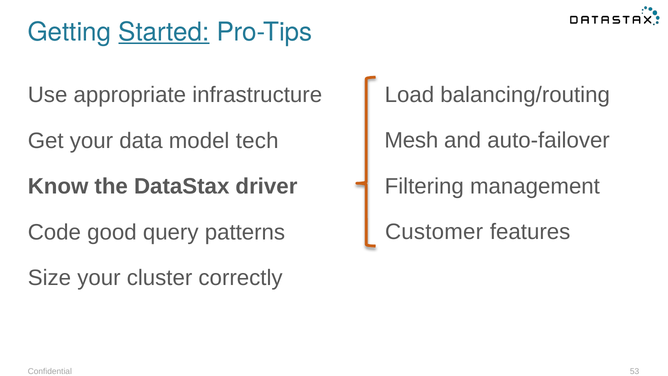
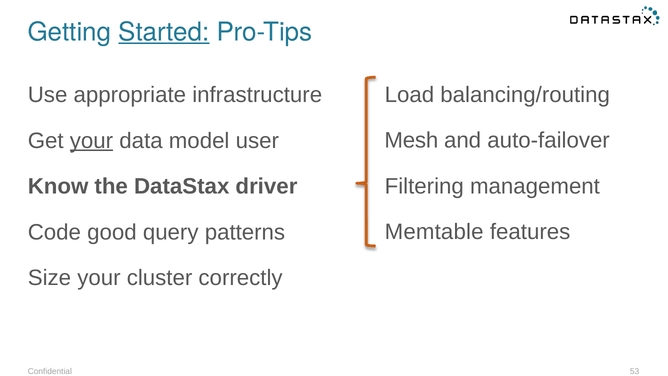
your at (91, 141) underline: none -> present
tech: tech -> user
Customer: Customer -> Memtable
